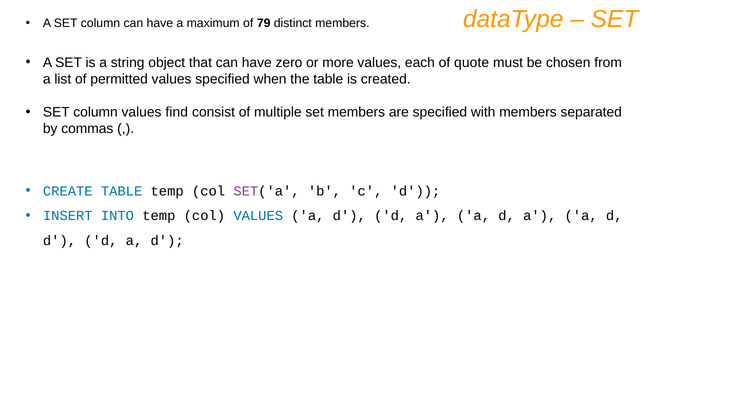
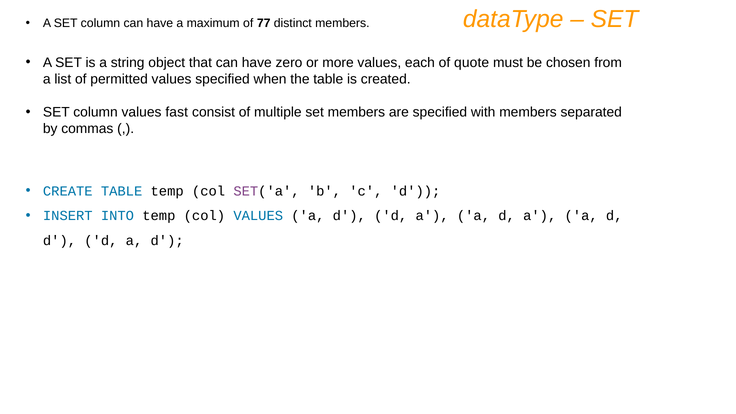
79: 79 -> 77
find: find -> fast
